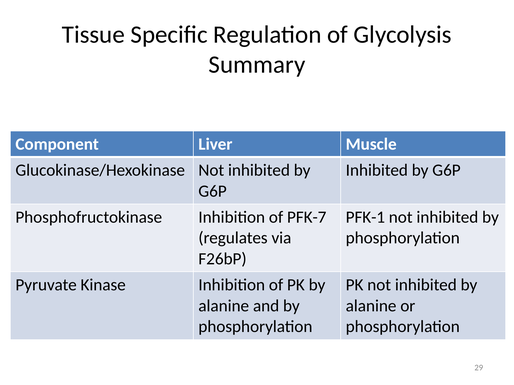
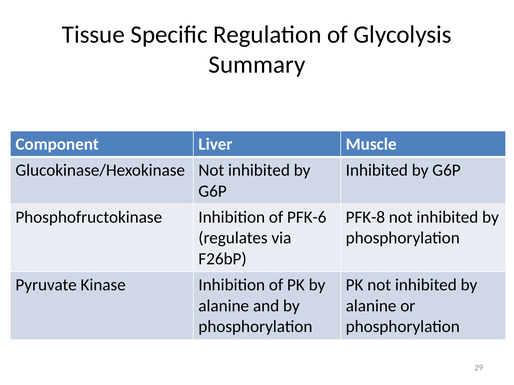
PFK-7: PFK-7 -> PFK-6
PFK-1: PFK-1 -> PFK-8
